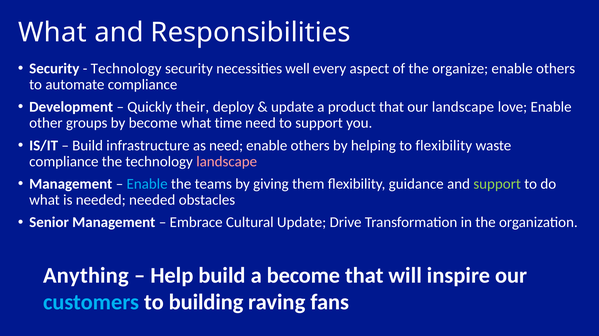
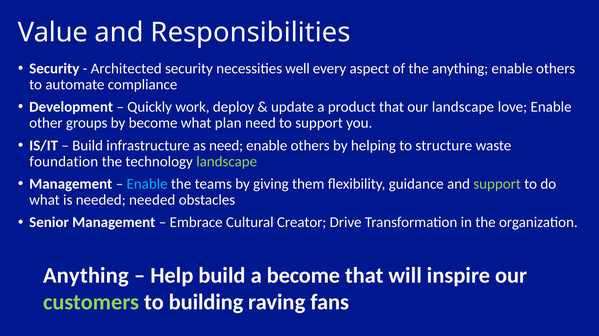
What at (52, 32): What -> Value
Technology at (126, 69): Technology -> Architected
the organize: organize -> anything
their: their -> work
time: time -> plan
to flexibility: flexibility -> structure
compliance at (64, 162): compliance -> foundation
landscape at (227, 162) colour: pink -> light green
Cultural Update: Update -> Creator
customers colour: light blue -> light green
